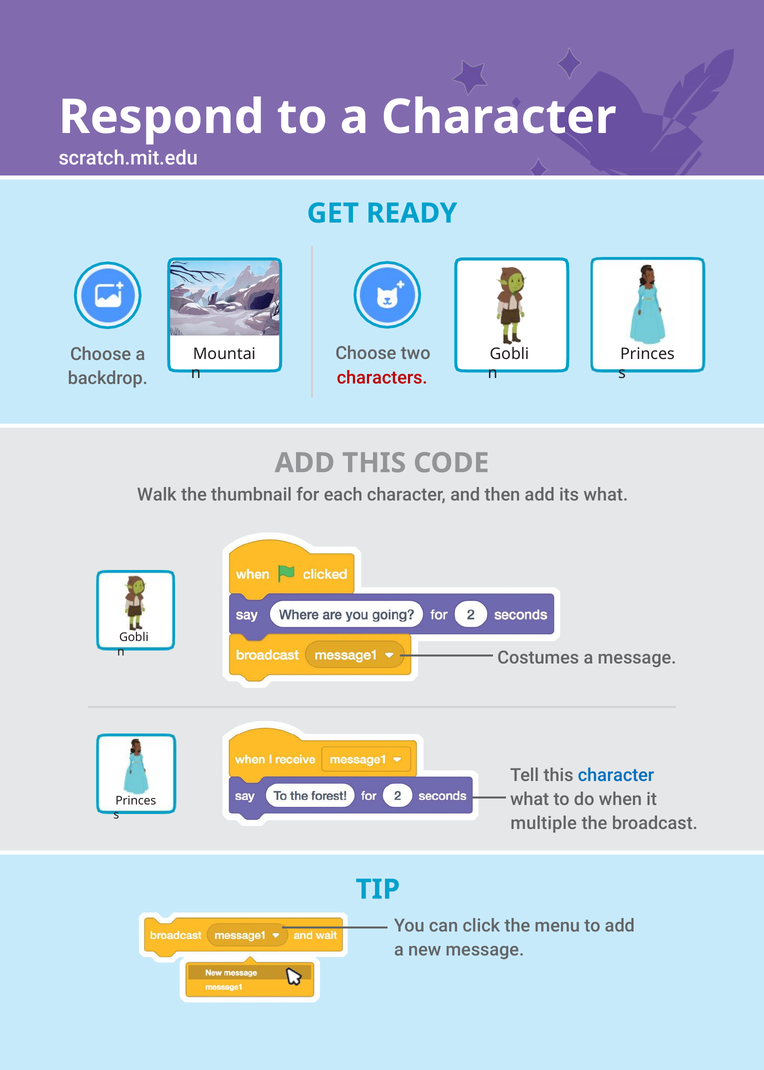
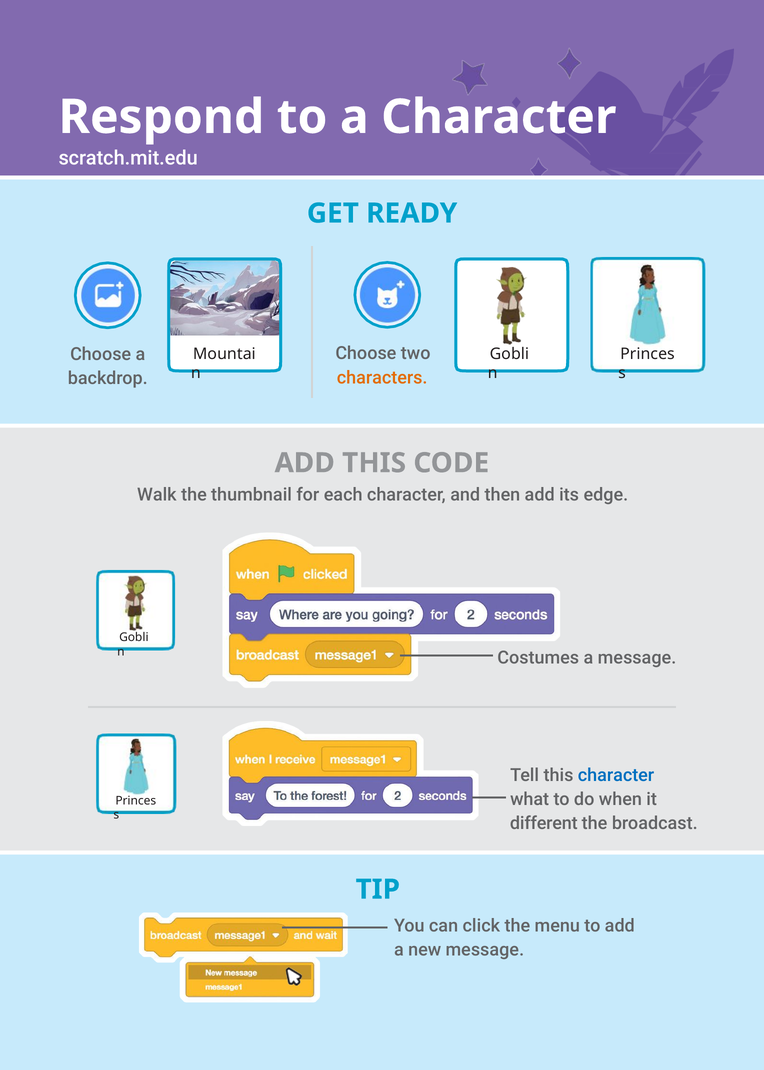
characters colour: red -> orange
its what: what -> edge
multiple: multiple -> different
